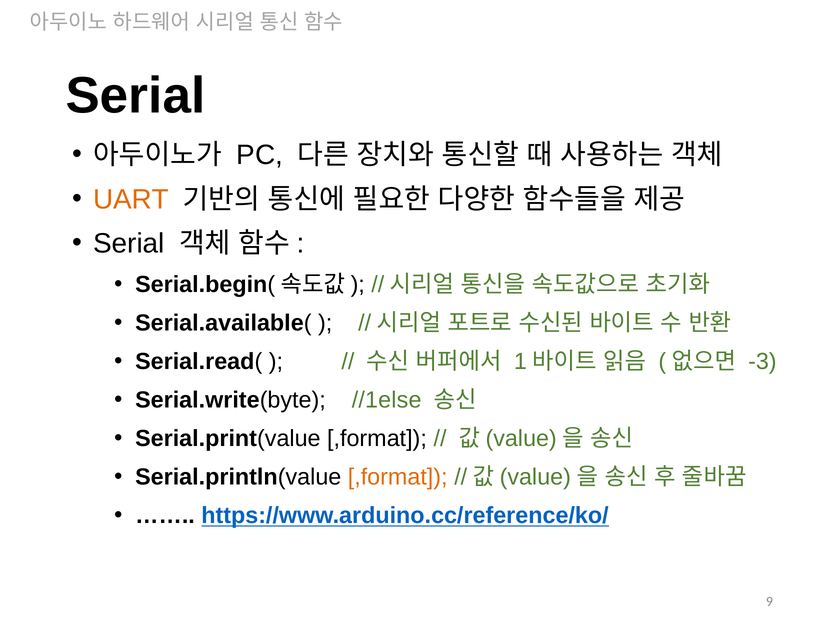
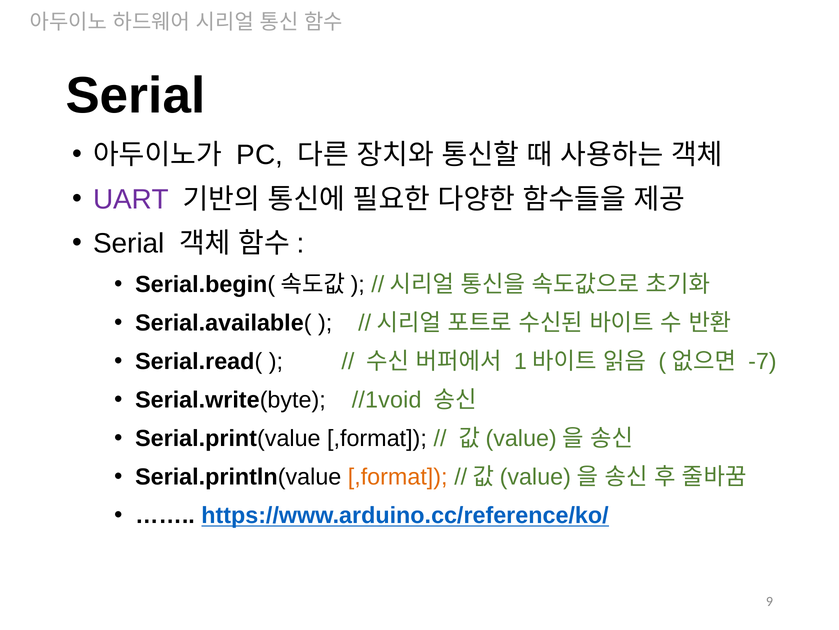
UART colour: orange -> purple
-3: -3 -> -7
//1else: //1else -> //1void
